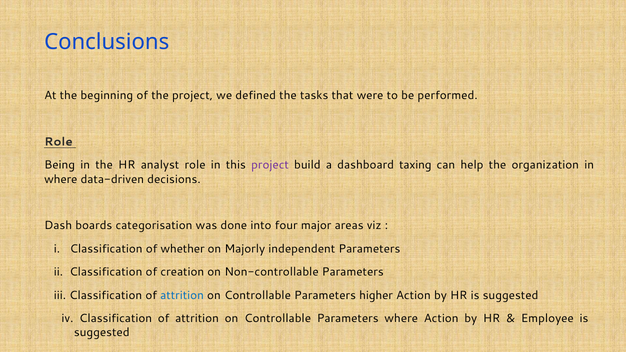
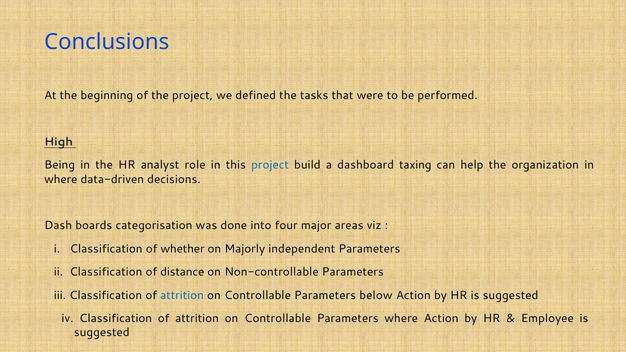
Role at (58, 142): Role -> High
project at (270, 165) colour: purple -> blue
creation: creation -> distance
higher: higher -> below
